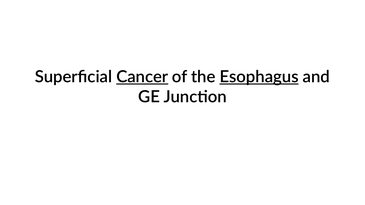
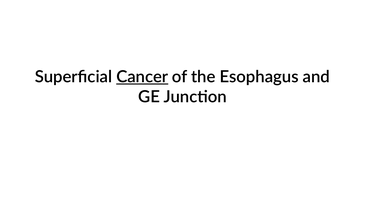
Esophagus underline: present -> none
